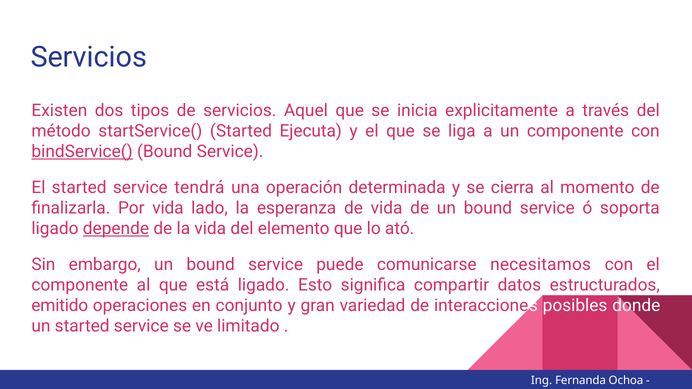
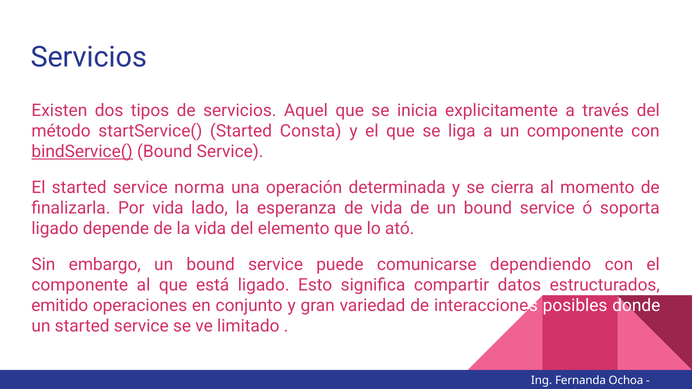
Ejecuta: Ejecuta -> Consta
tendrá: tendrá -> norma
depende underline: present -> none
necesitamos: necesitamos -> dependiendo
